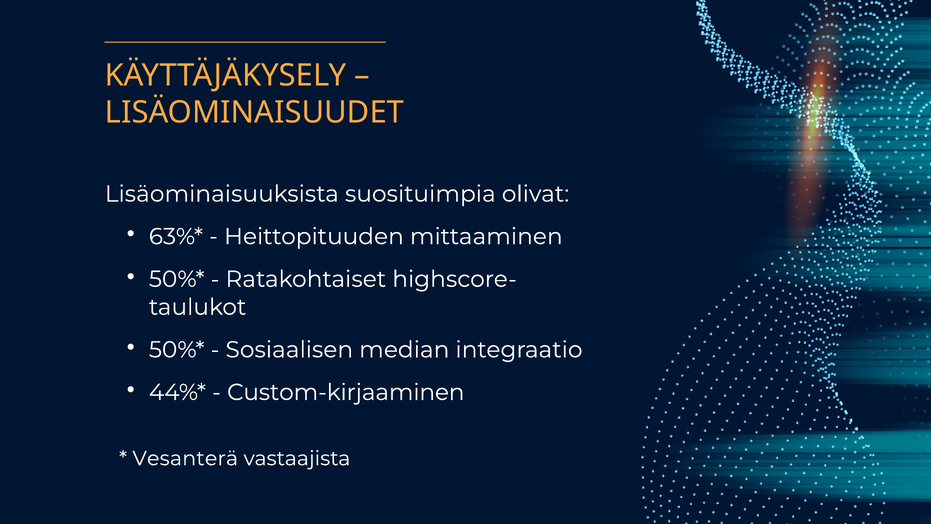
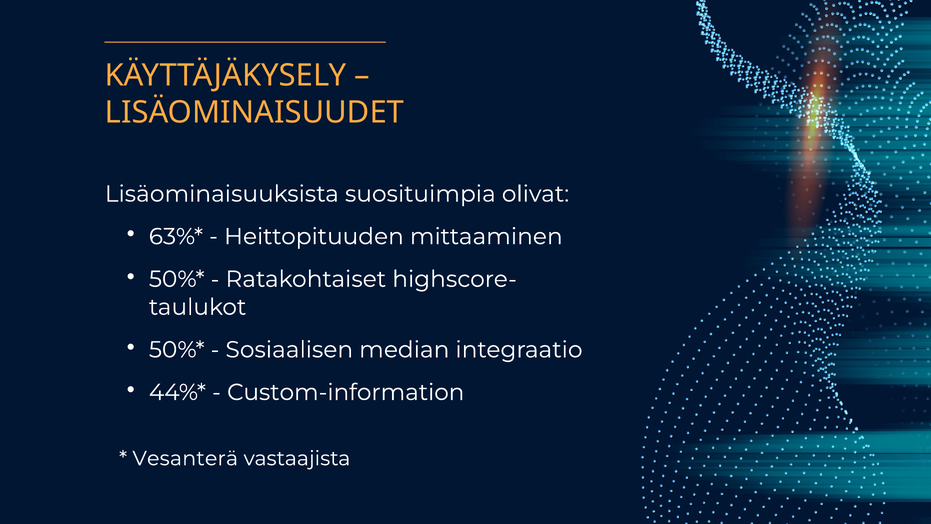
Custom-kirjaaminen: Custom-kirjaaminen -> Custom-information
